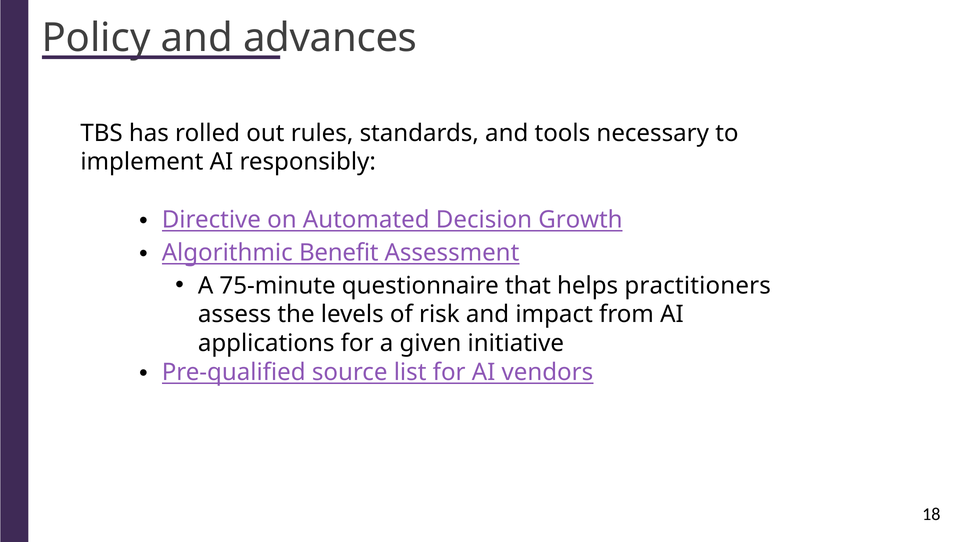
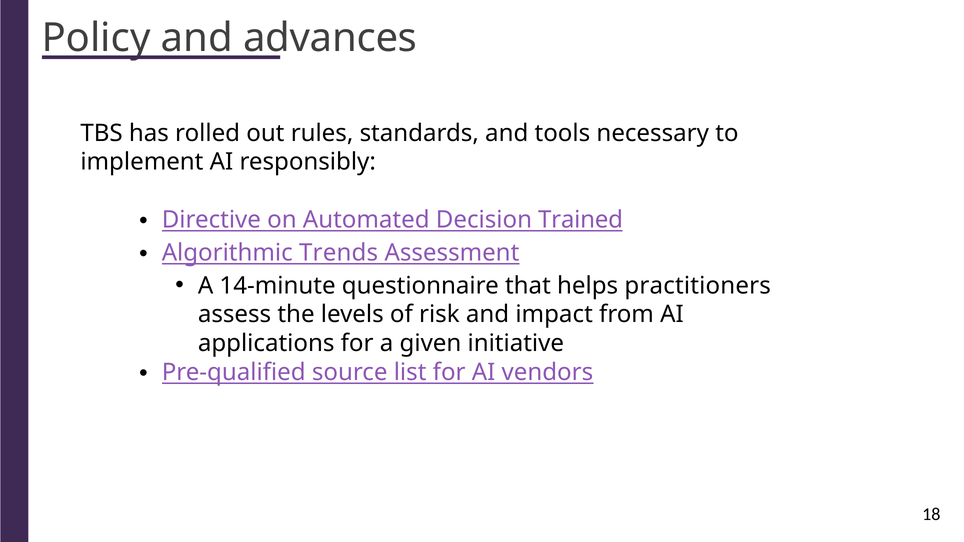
Growth: Growth -> Trained
Benefit: Benefit -> Trends
75-minute: 75-minute -> 14-minute
